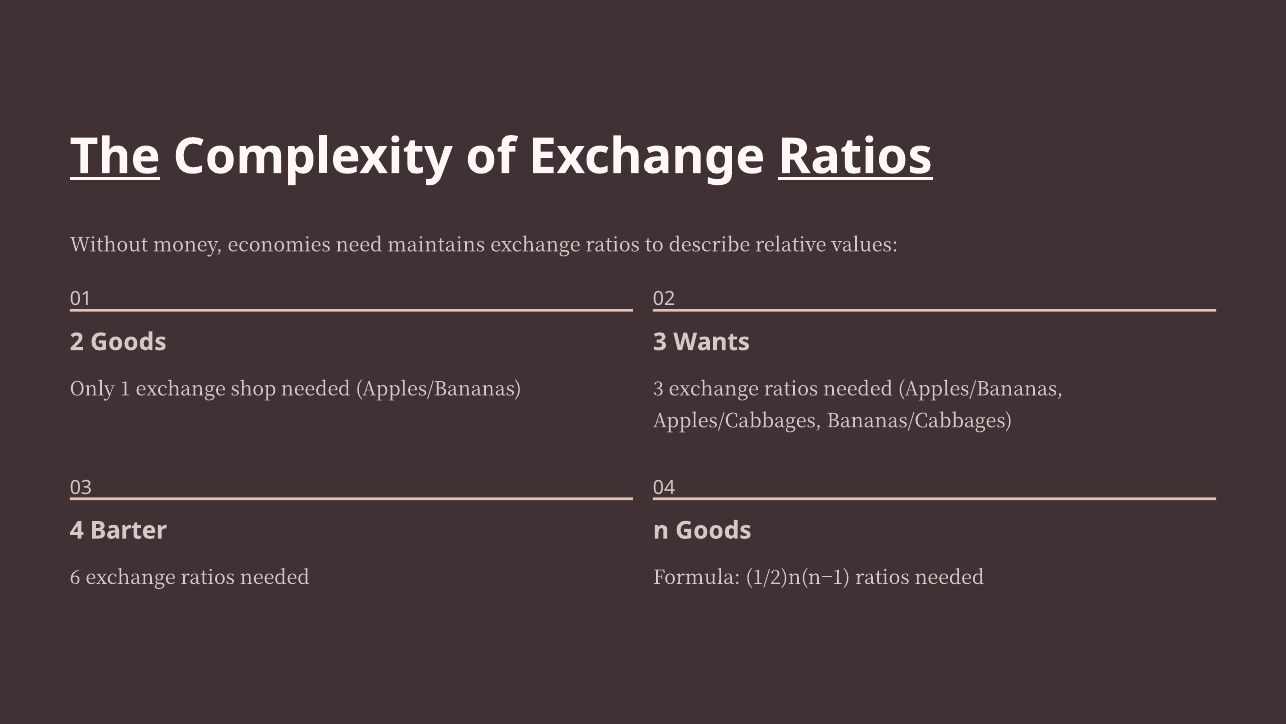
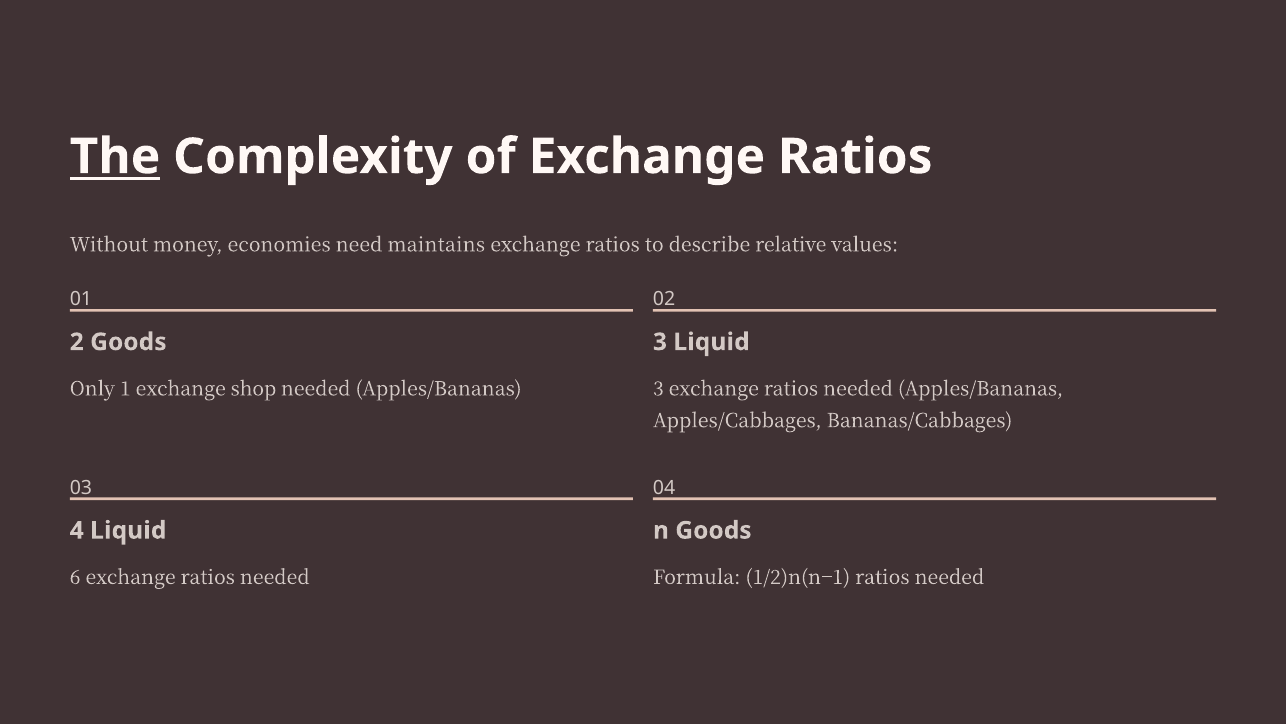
Ratios at (855, 157) underline: present -> none
3 Wants: Wants -> Liquid
4 Barter: Barter -> Liquid
